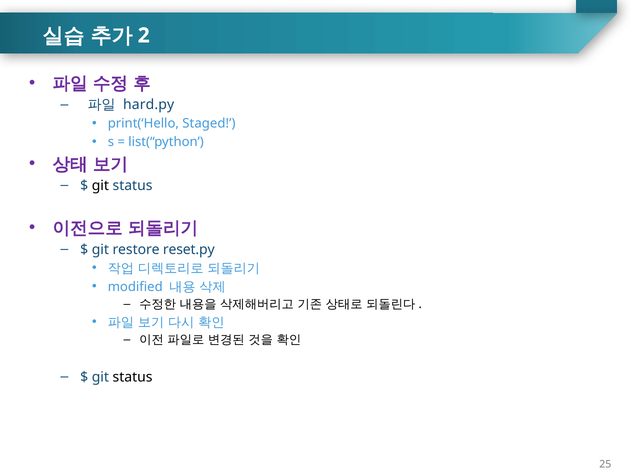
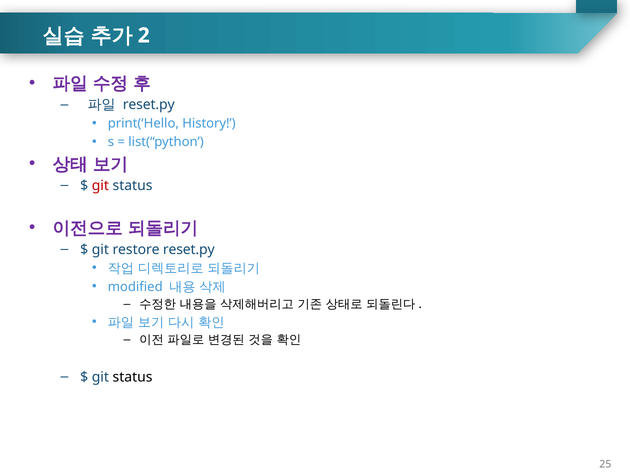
hard.py at (149, 105): hard.py -> reset.py
Staged: Staged -> History
git at (100, 185) colour: black -> red
